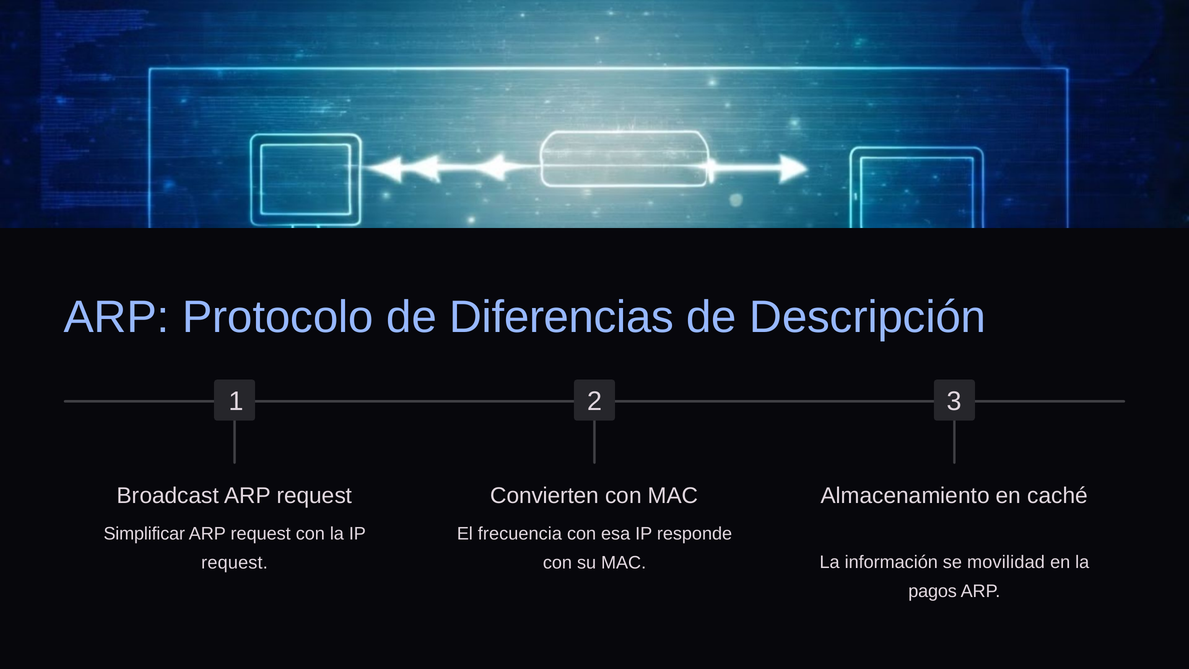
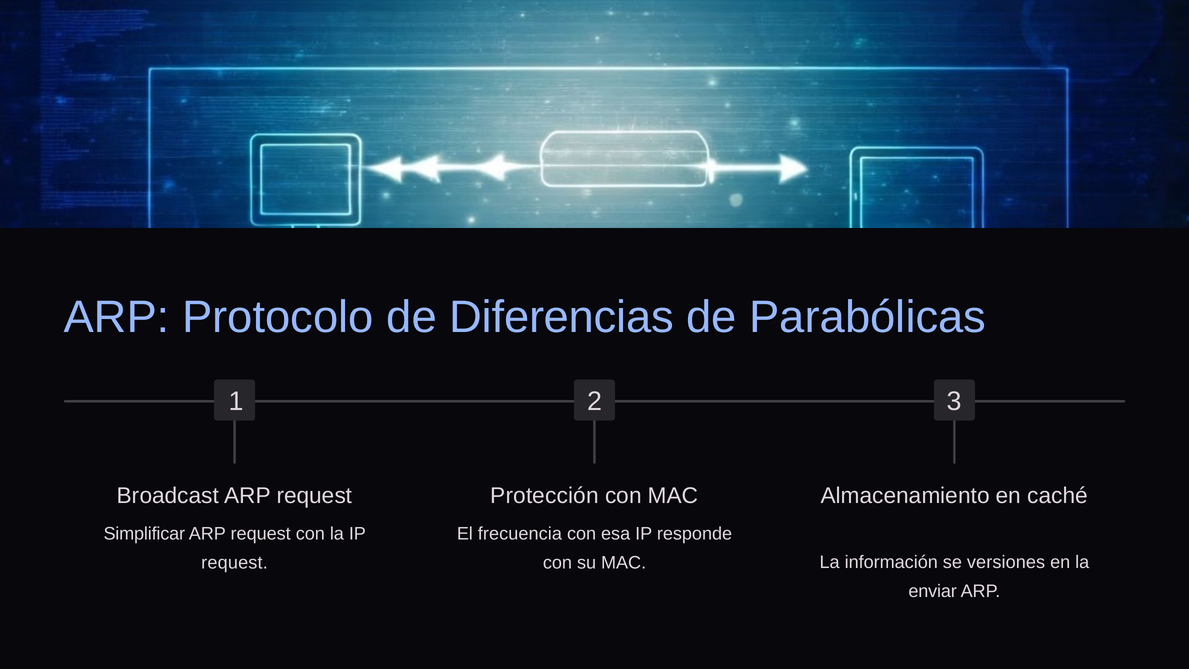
Descripción: Descripción -> Parabólicas
Convierten: Convierten -> Protección
movilidad: movilidad -> versiones
pagos: pagos -> enviar
